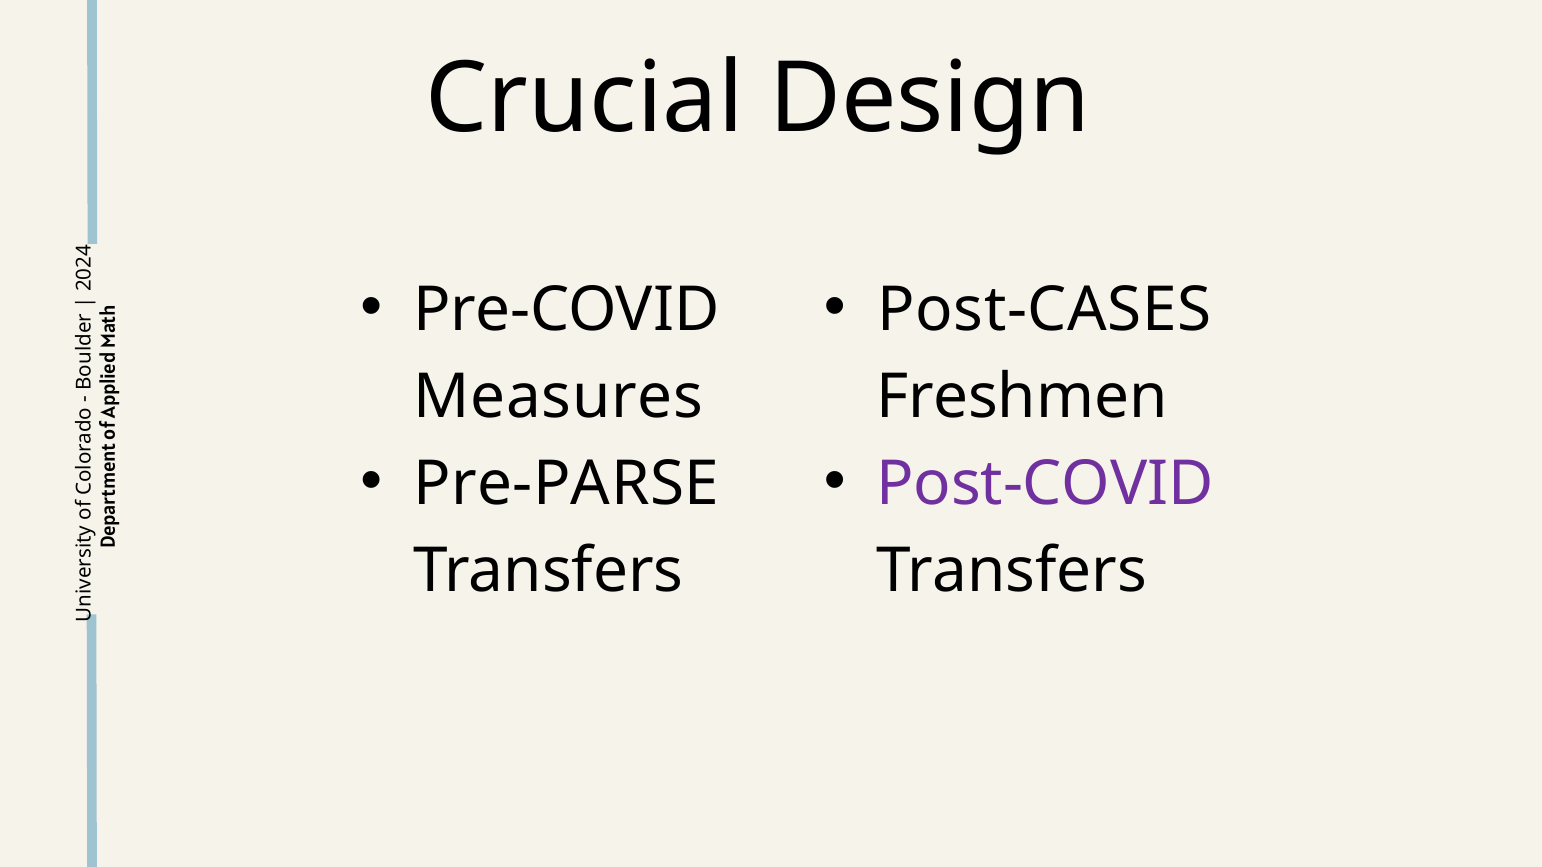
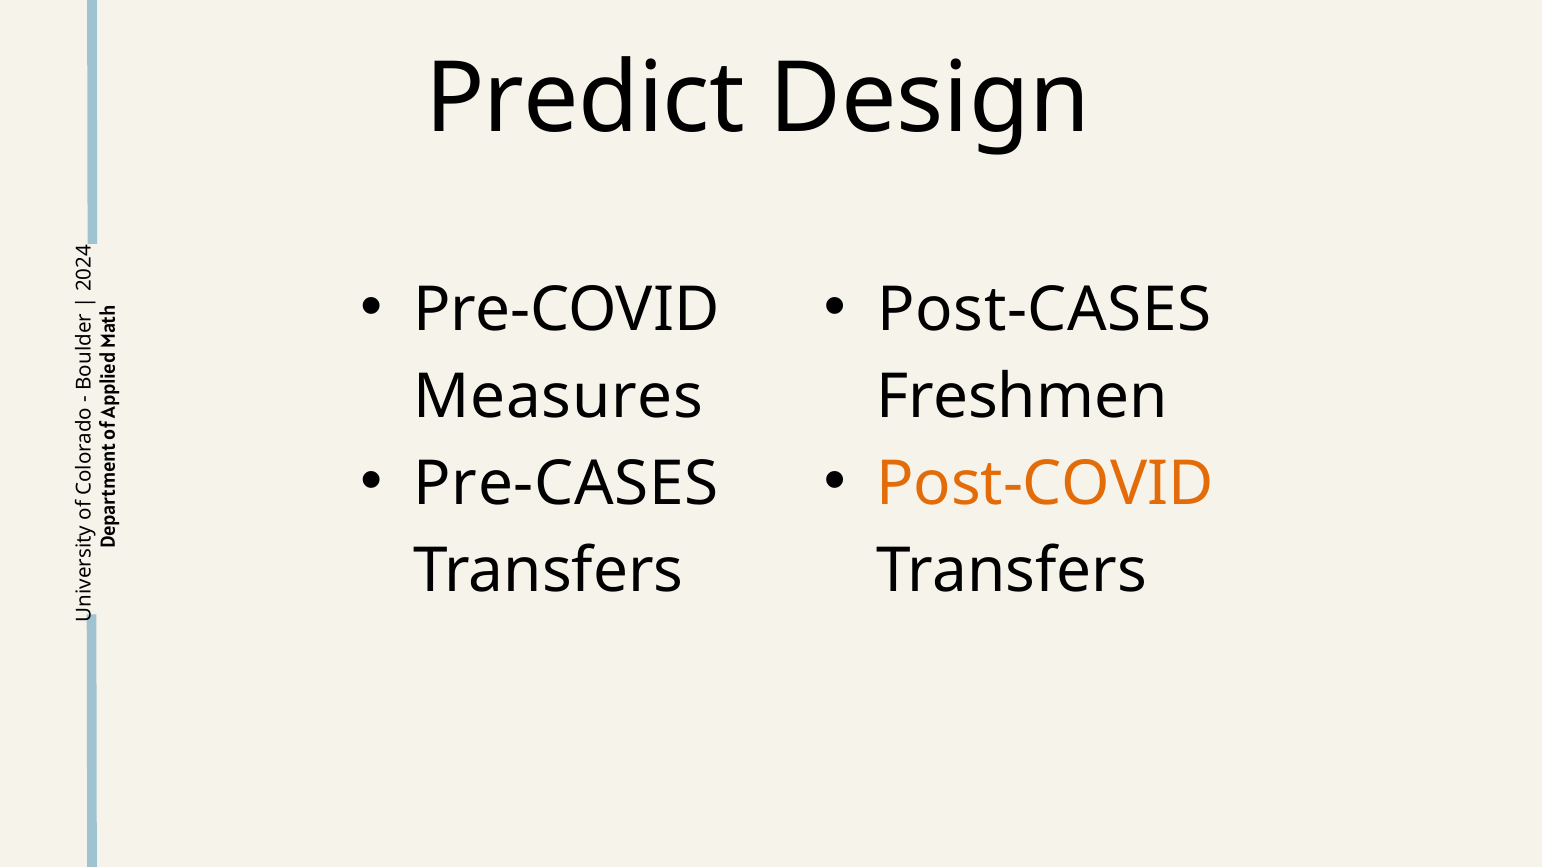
Crucial: Crucial -> Predict
Pre-PARSE: Pre-PARSE -> Pre-CASES
Post-COVID colour: purple -> orange
